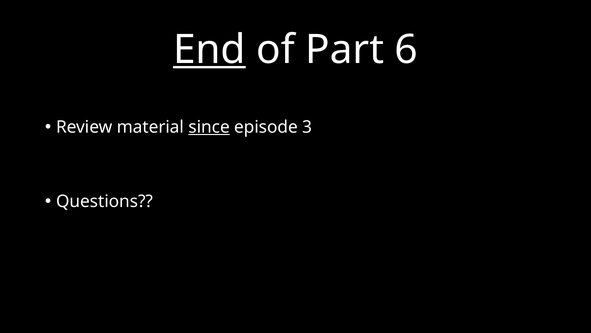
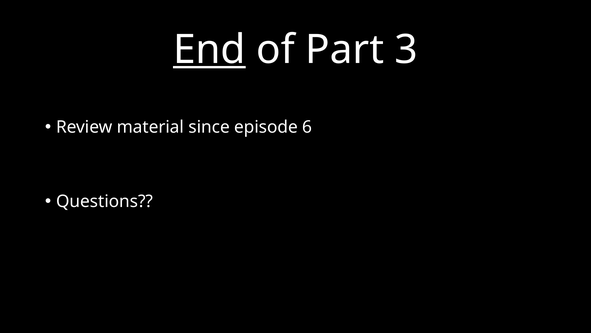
6: 6 -> 3
since underline: present -> none
3: 3 -> 6
